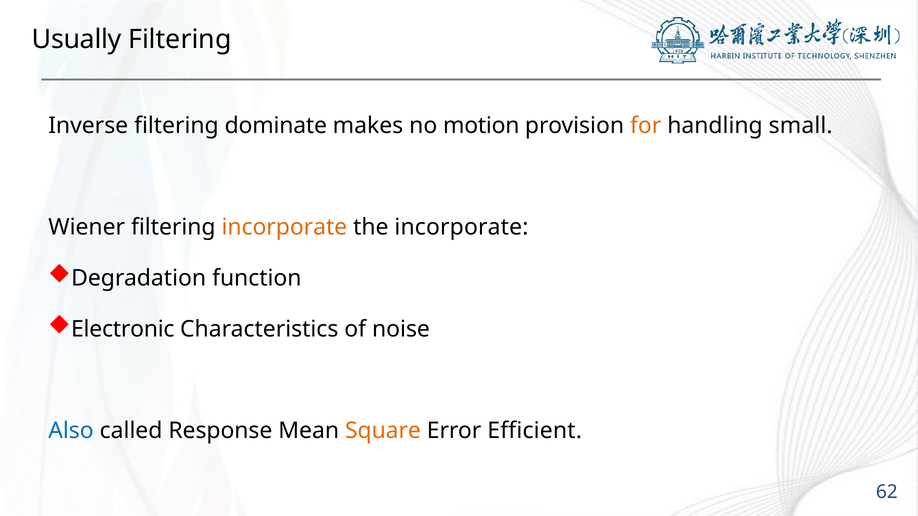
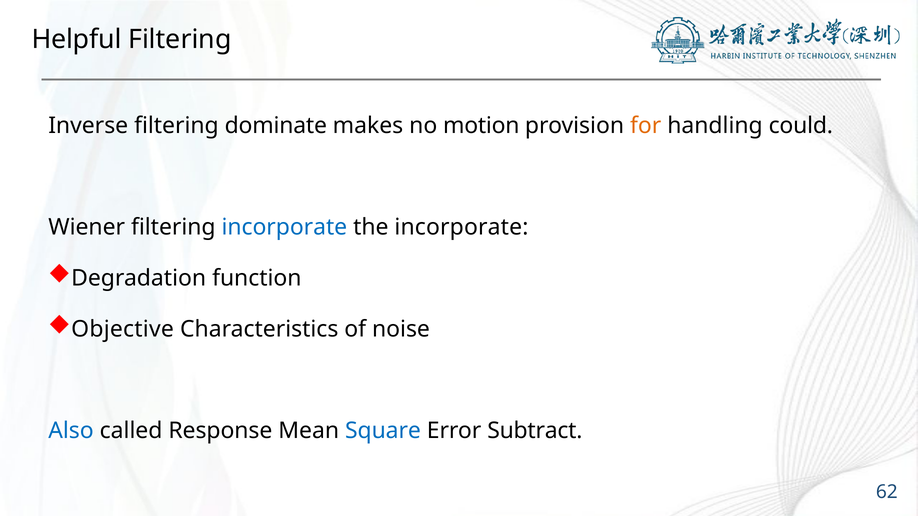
Usually: Usually -> Helpful
small: small -> could
incorporate at (284, 227) colour: orange -> blue
Electronic: Electronic -> Objective
Square colour: orange -> blue
Efficient: Efficient -> Subtract
